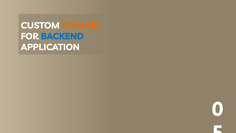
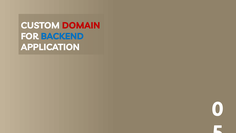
DOMAIN colour: orange -> red
